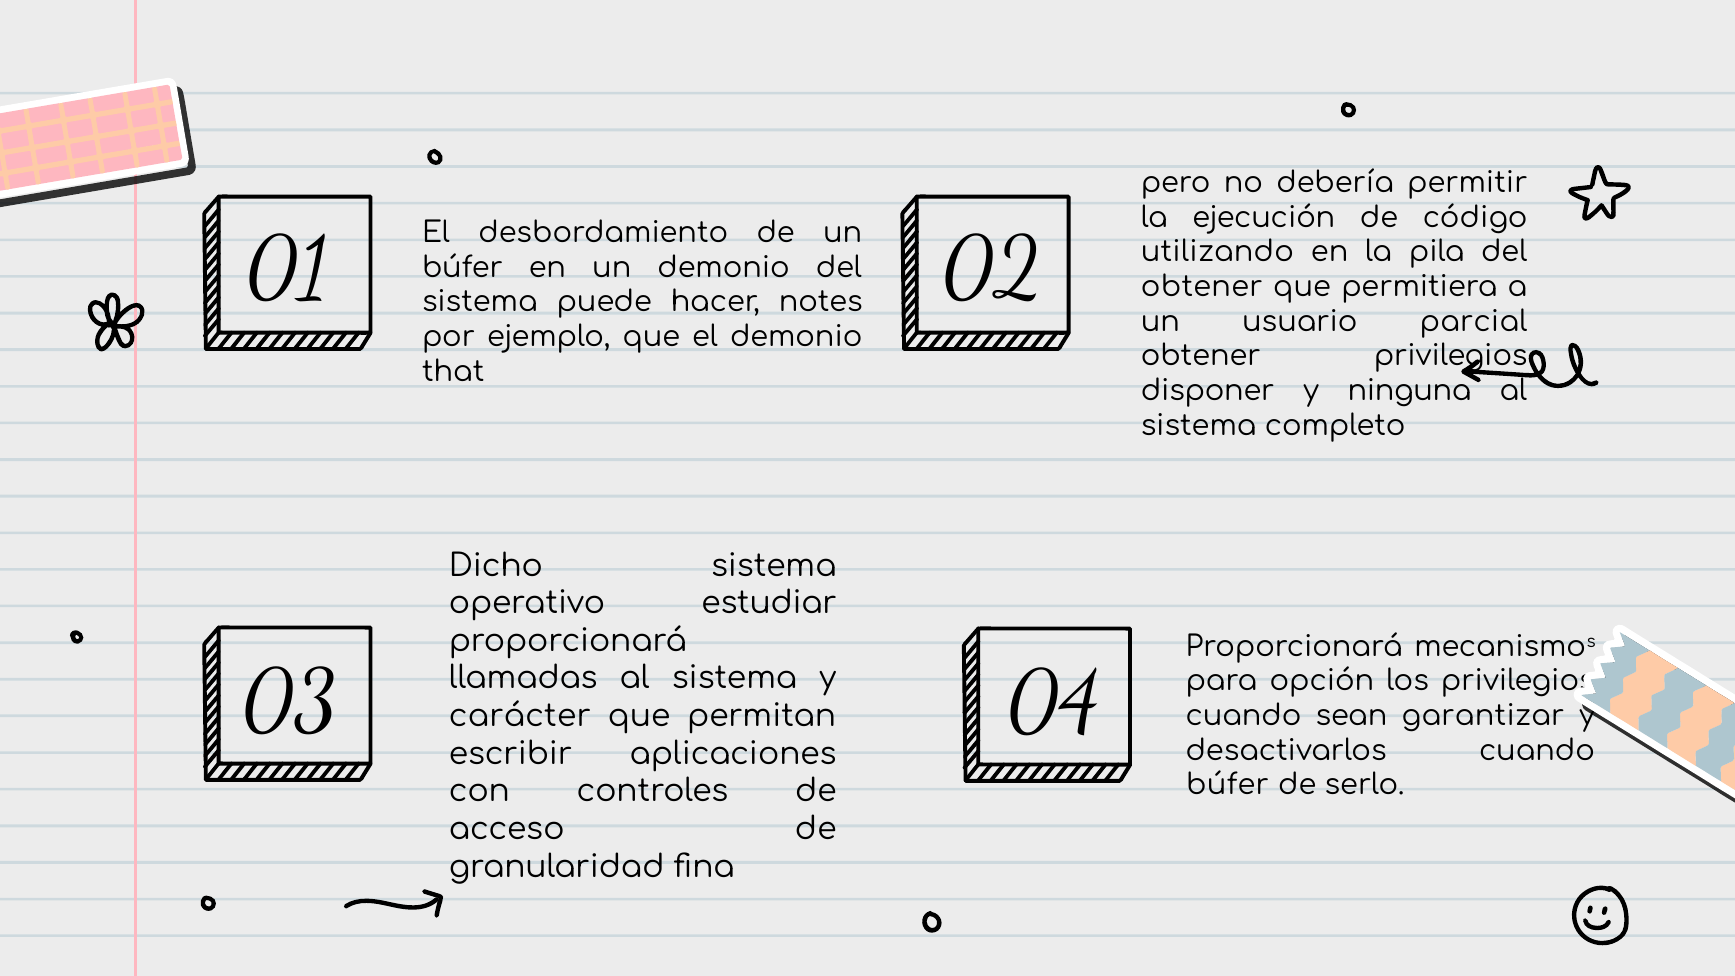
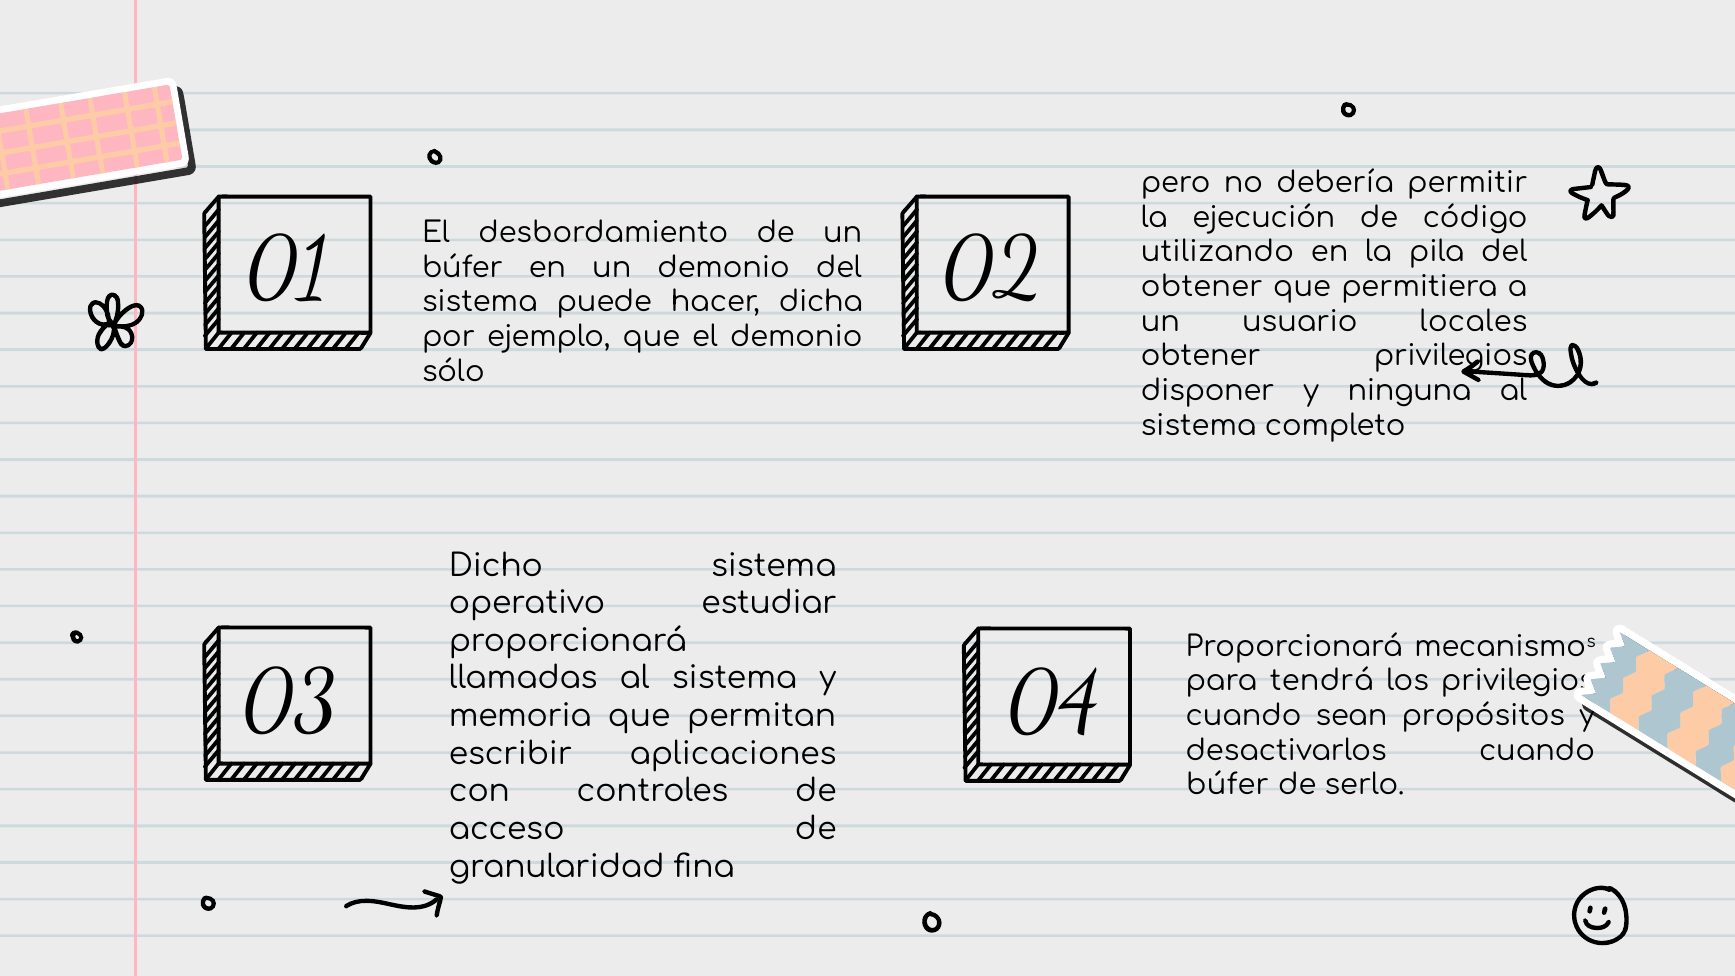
notes: notes -> dicha
parcial: parcial -> locales
that: that -> sólo
opción: opción -> tendrá
carácter: carácter -> memoria
garantizar: garantizar -> propósitos
